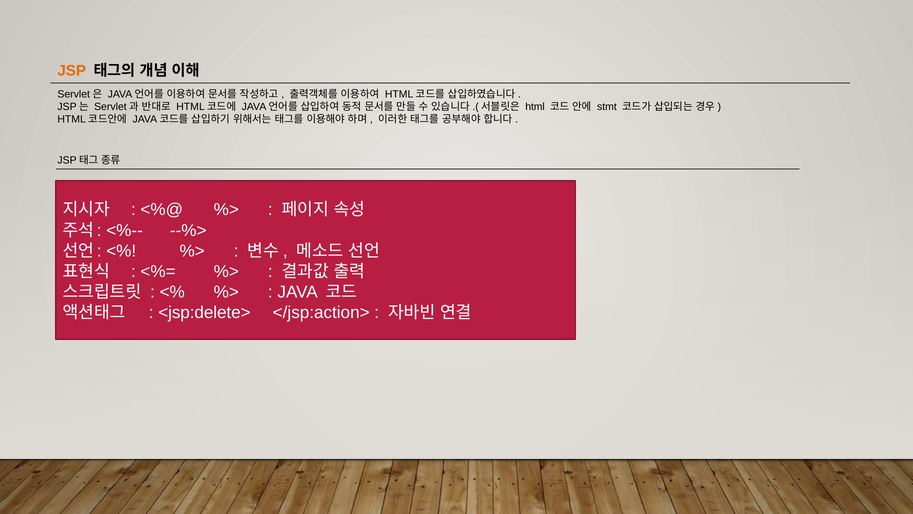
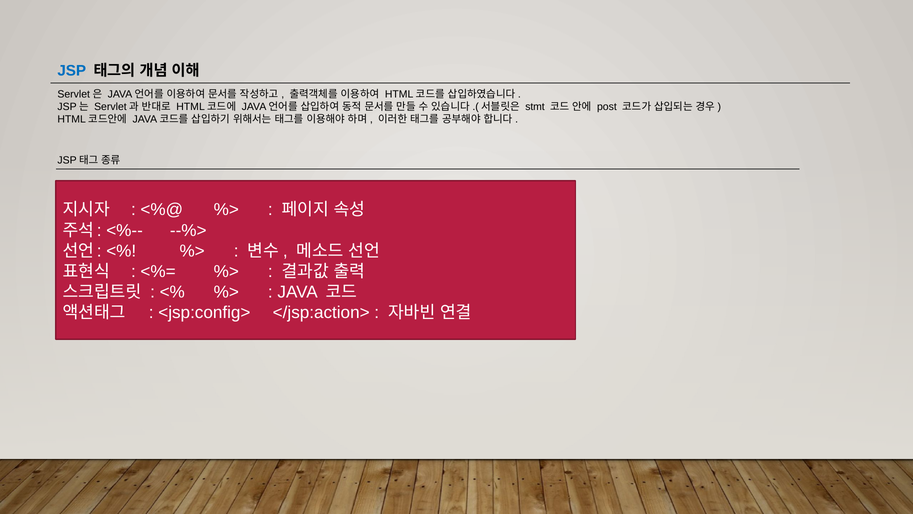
JSP colour: orange -> blue
html: html -> stmt
stmt: stmt -> post
<jsp:delete>: <jsp:delete> -> <jsp:config>
